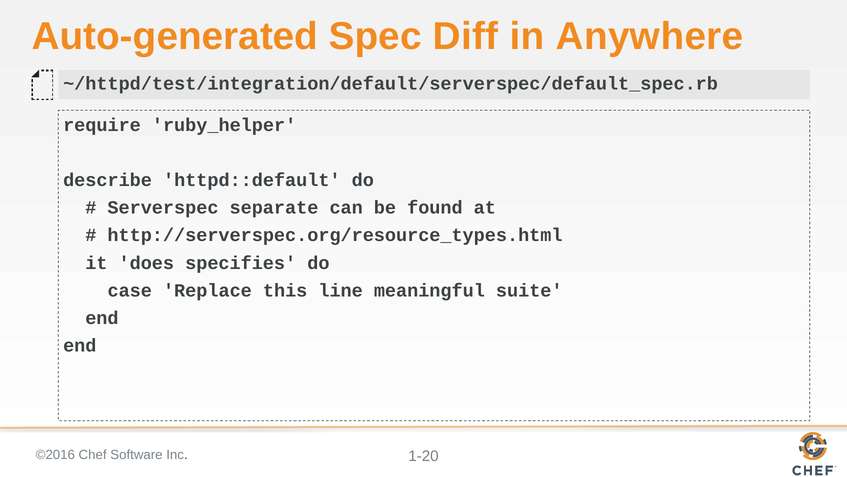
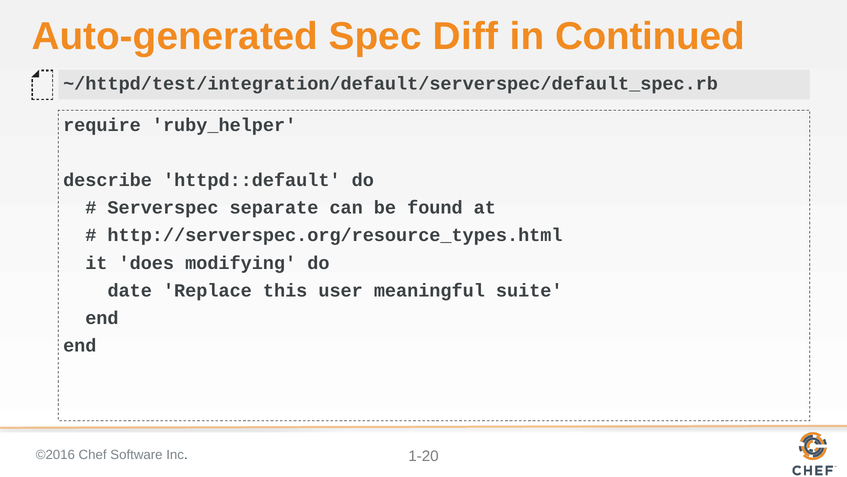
Anywhere: Anywhere -> Continued
specifies: specifies -> modifying
case: case -> date
line: line -> user
